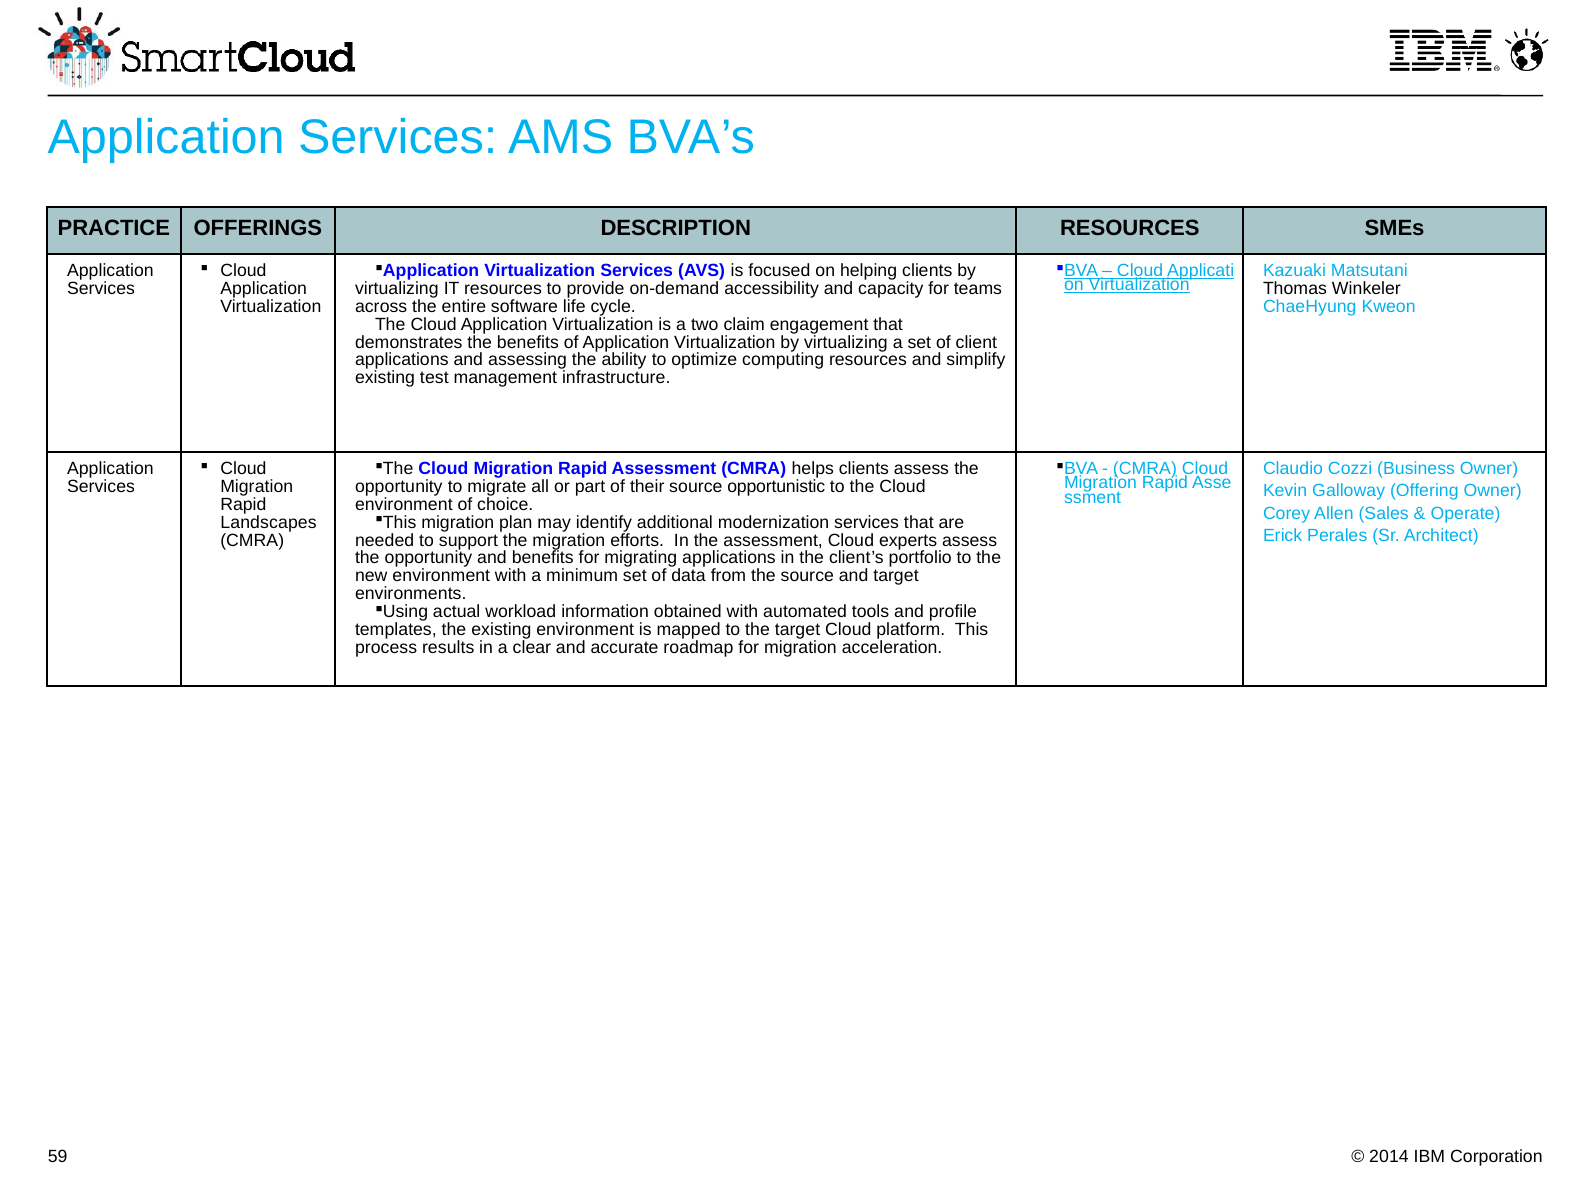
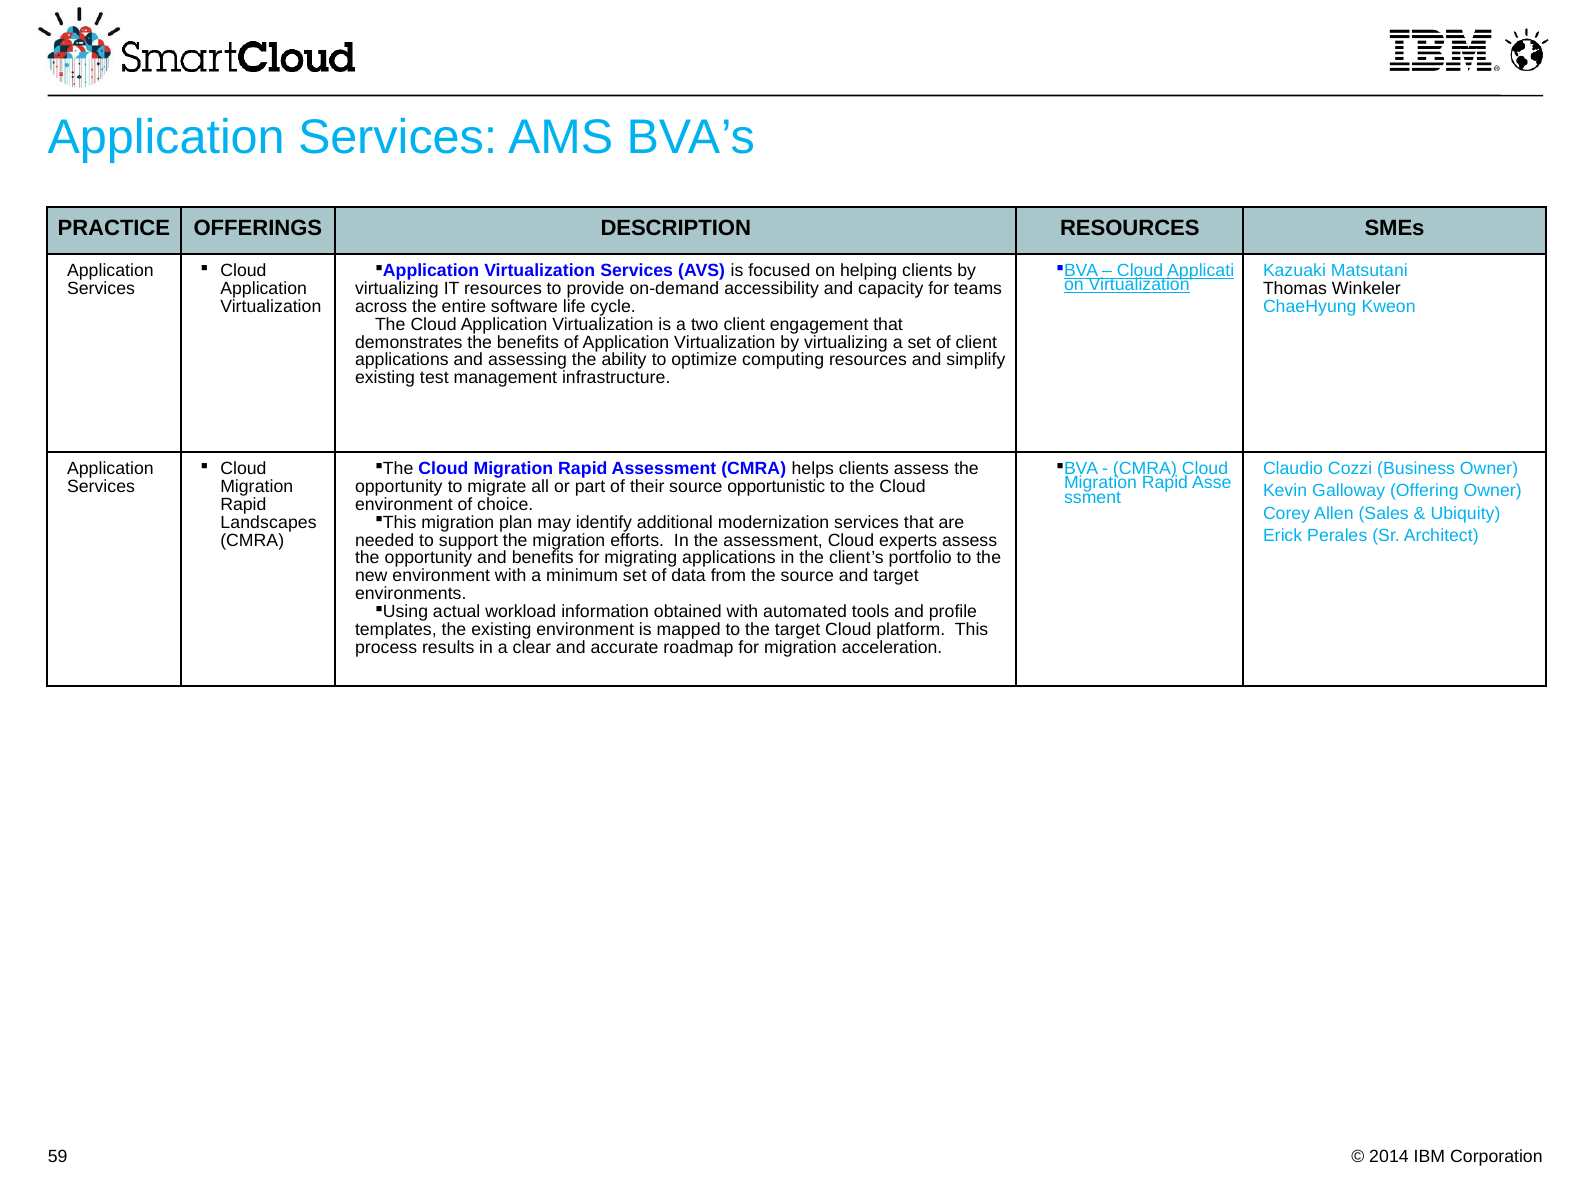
two claim: claim -> client
Operate: Operate -> Ubiquity
